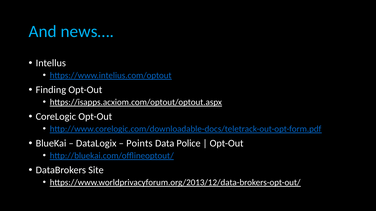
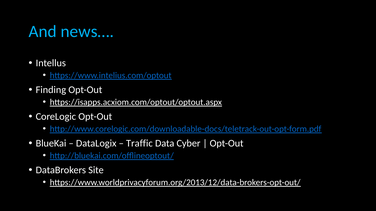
Points: Points -> Traffic
Police: Police -> Cyber
